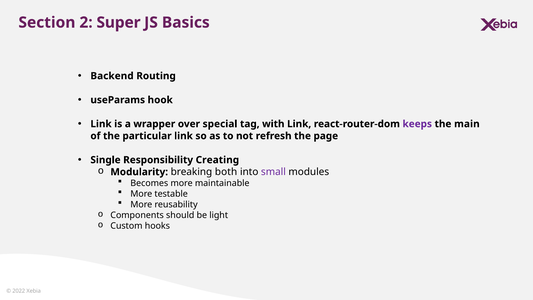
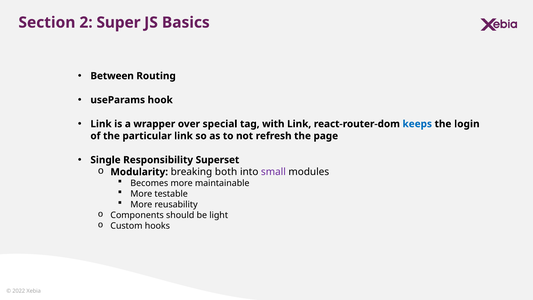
Backend: Backend -> Between
keeps colour: purple -> blue
main: main -> login
Creating: Creating -> Superset
